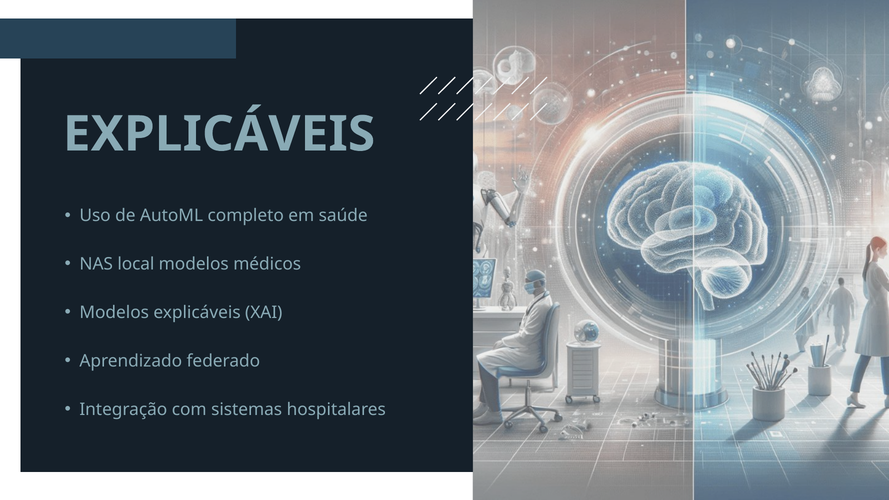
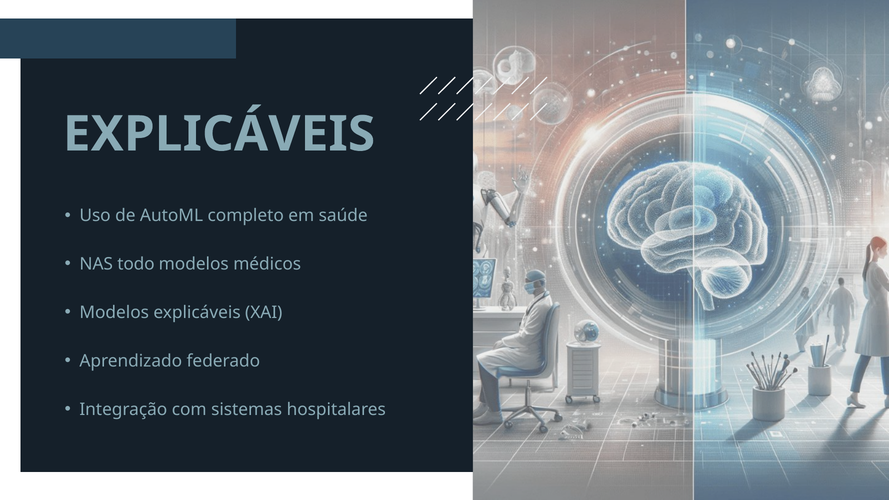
local: local -> todo
